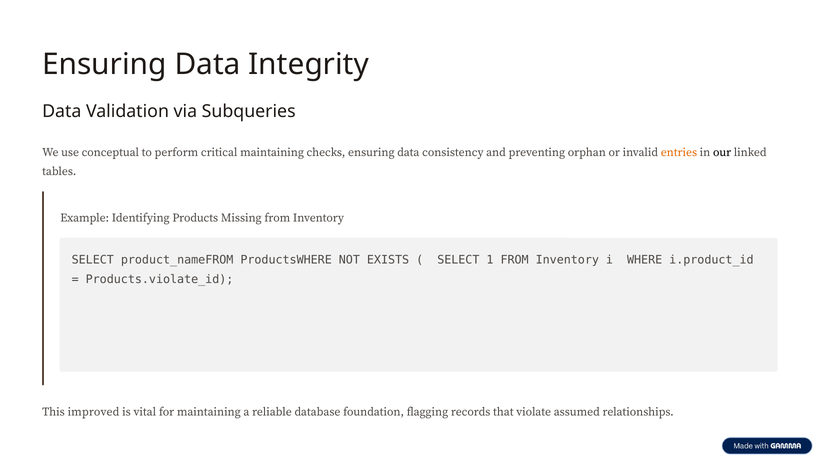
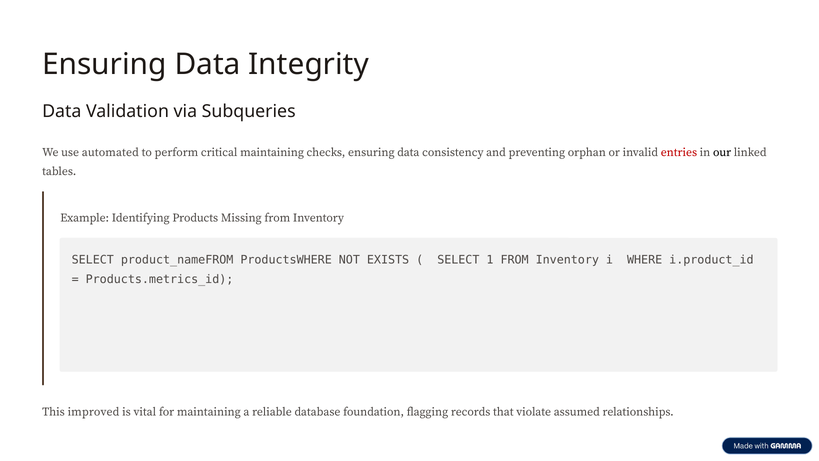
conceptual: conceptual -> automated
entries colour: orange -> red
Products.violate_id: Products.violate_id -> Products.metrics_id
